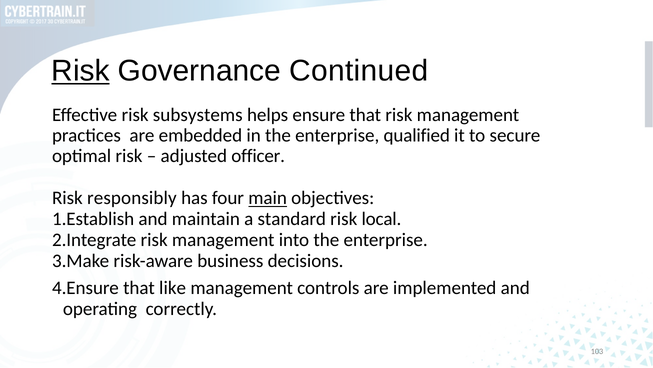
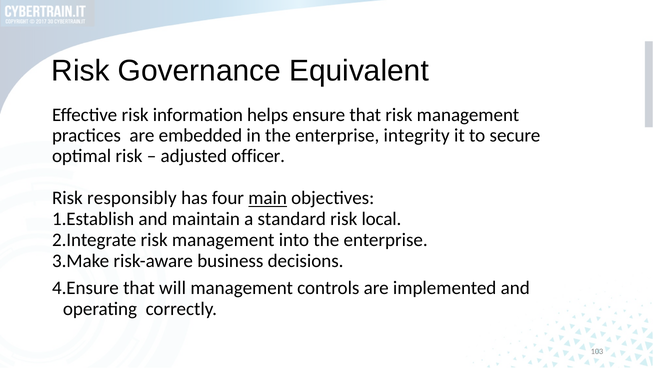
Risk at (81, 71) underline: present -> none
Continued: Continued -> Equivalent
subsystems: subsystems -> information
qualified: qualified -> integrity
like: like -> will
